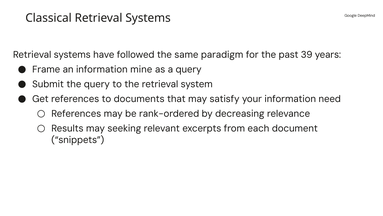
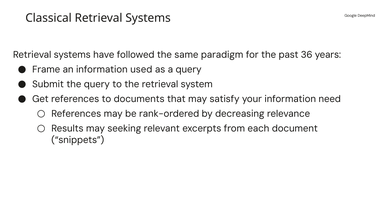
39: 39 -> 36
mine: mine -> used
